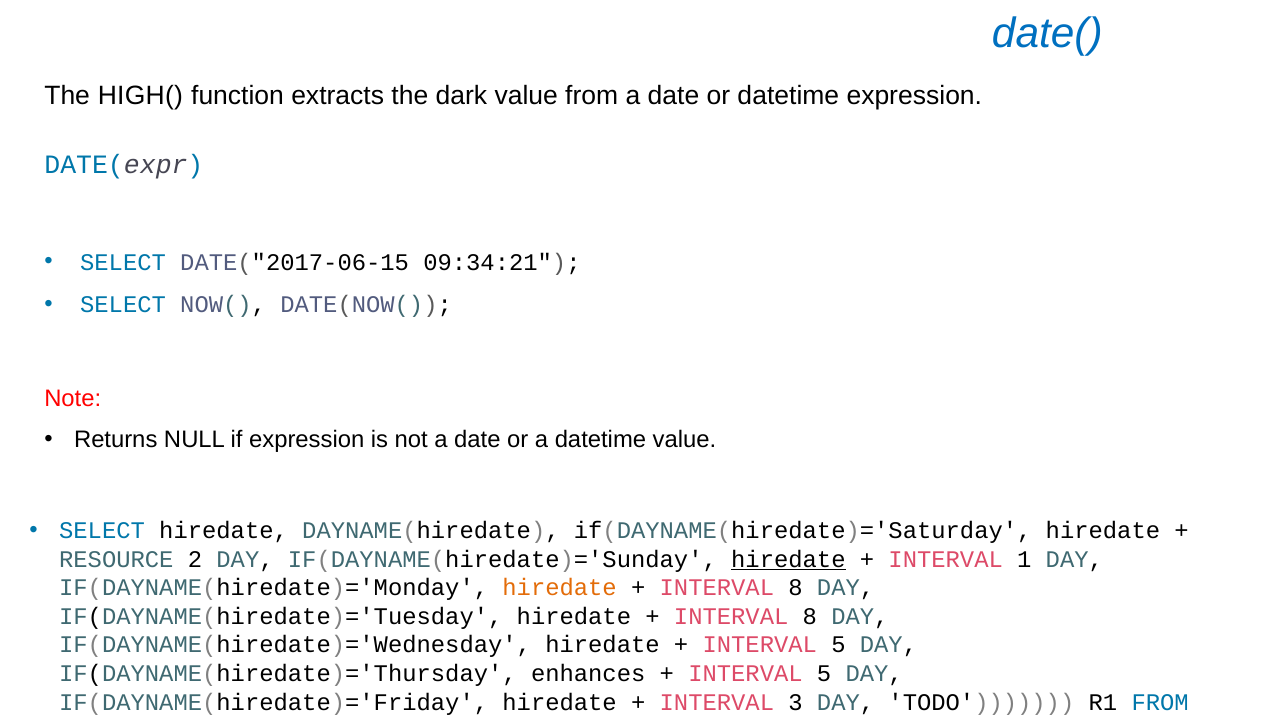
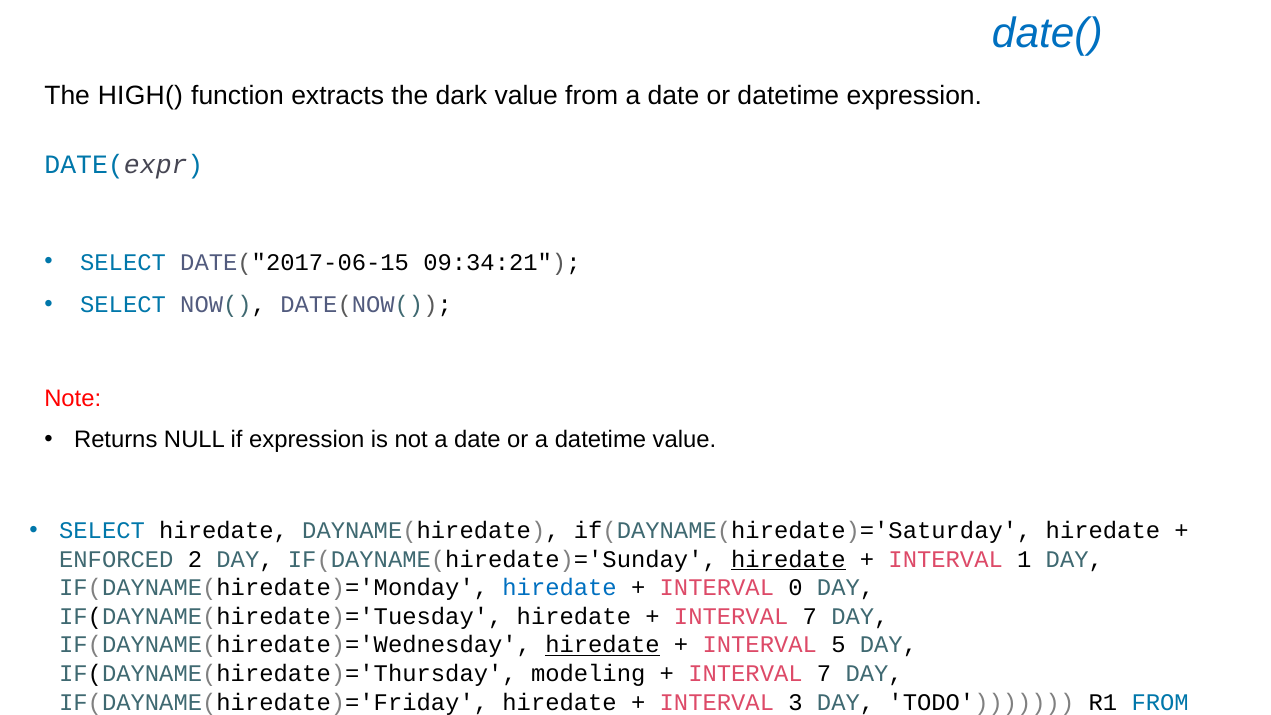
RESOURCE: RESOURCE -> ENFORCED
hiredate at (560, 588) colour: orange -> blue
8 at (796, 588): 8 -> 0
8 at (810, 616): 8 -> 7
hiredate at (602, 645) underline: none -> present
enhances: enhances -> modeling
5 at (824, 674): 5 -> 7
